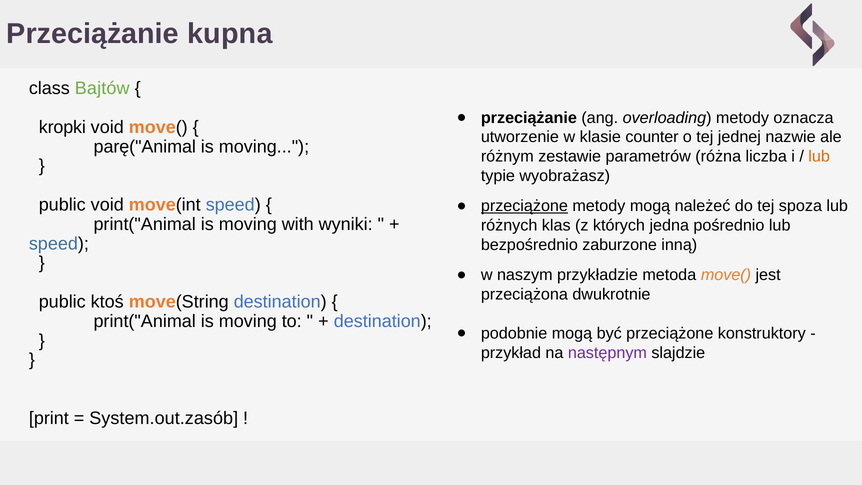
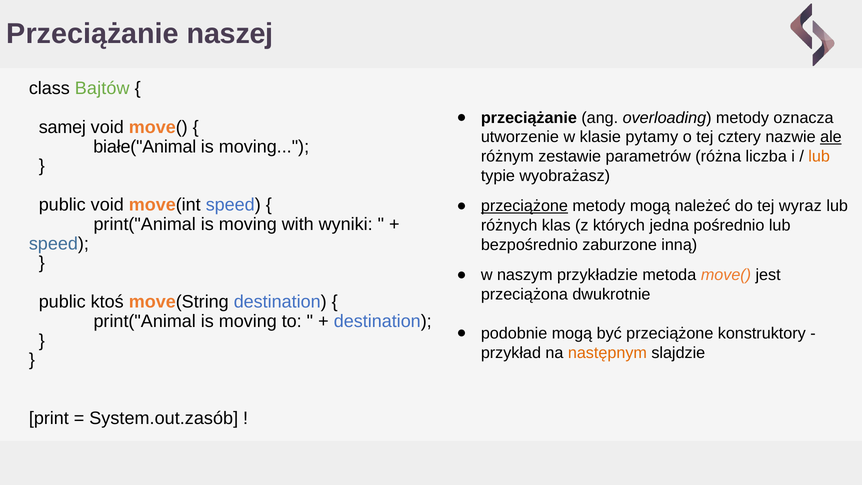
kupna: kupna -> naszej
kropki: kropki -> samej
counter: counter -> pytamy
jednej: jednej -> cztery
ale underline: none -> present
parę("Animal: parę("Animal -> białe("Animal
spoza: spoza -> wyraz
następnym colour: purple -> orange
